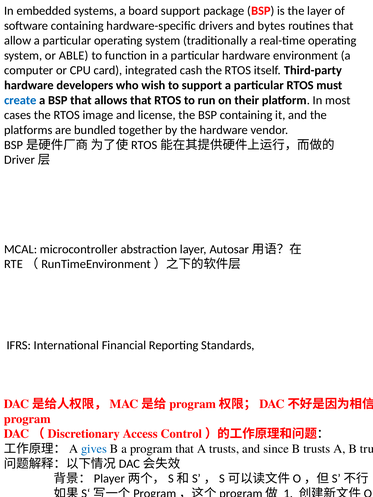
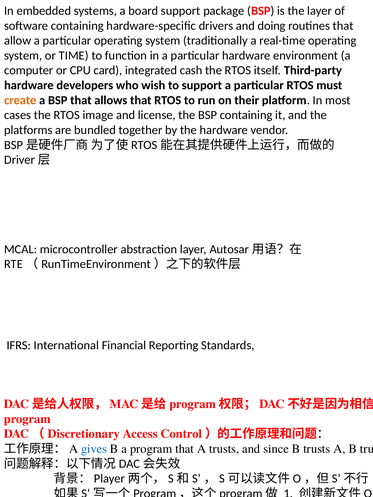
bytes: bytes -> doing
ABLE: ABLE -> TIME
create colour: blue -> orange
